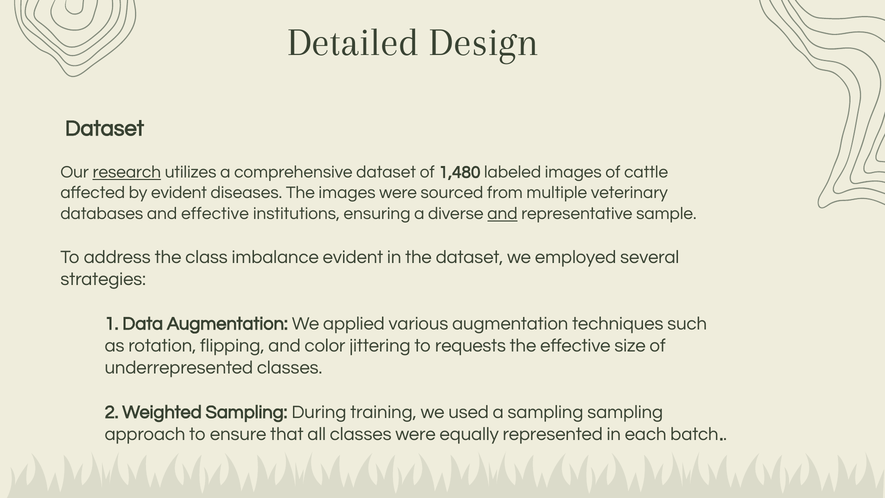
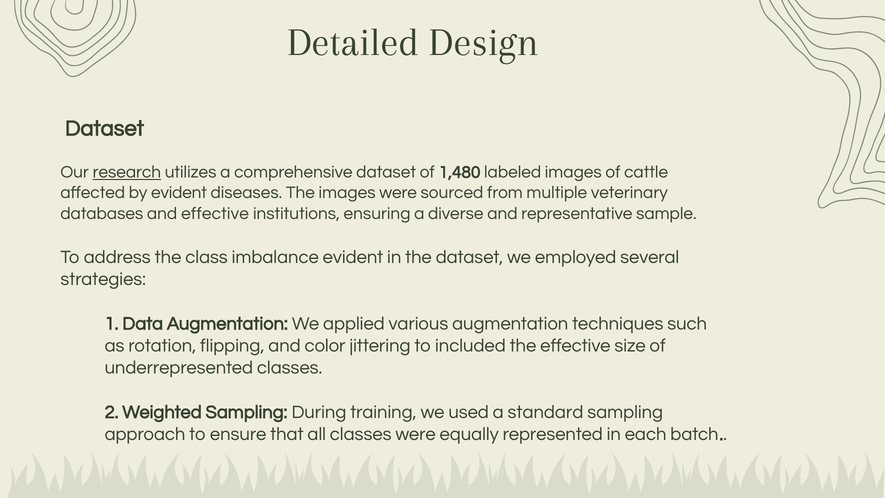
and at (502, 213) underline: present -> none
requests: requests -> included
a sampling: sampling -> standard
